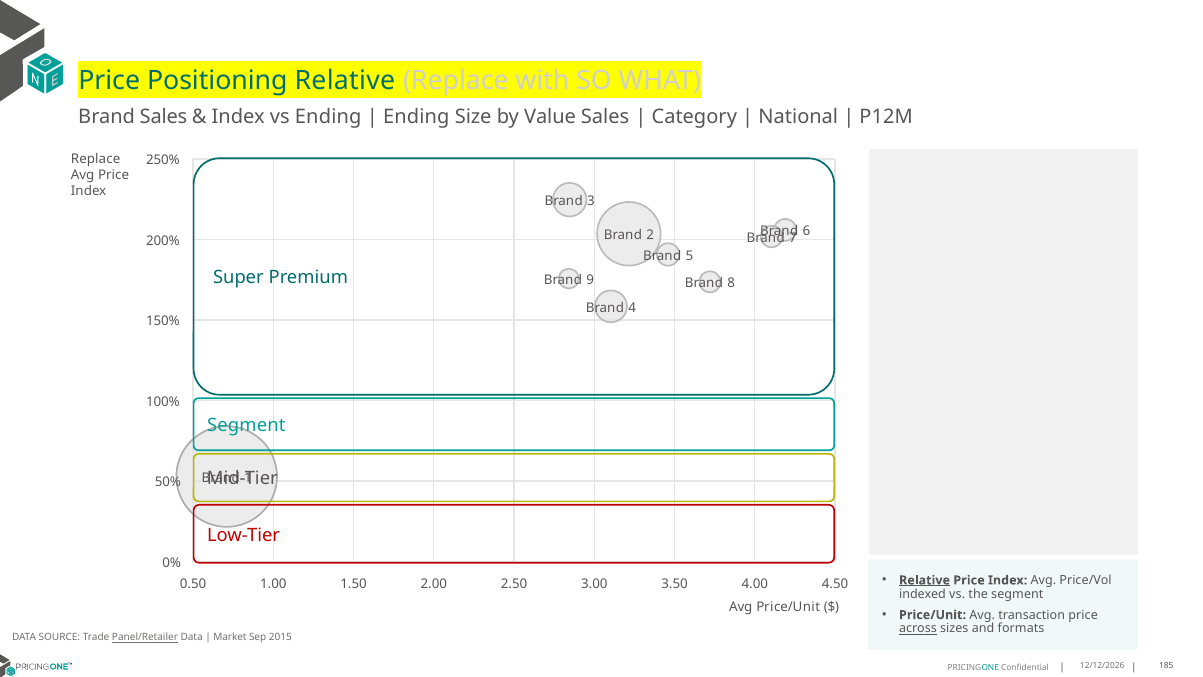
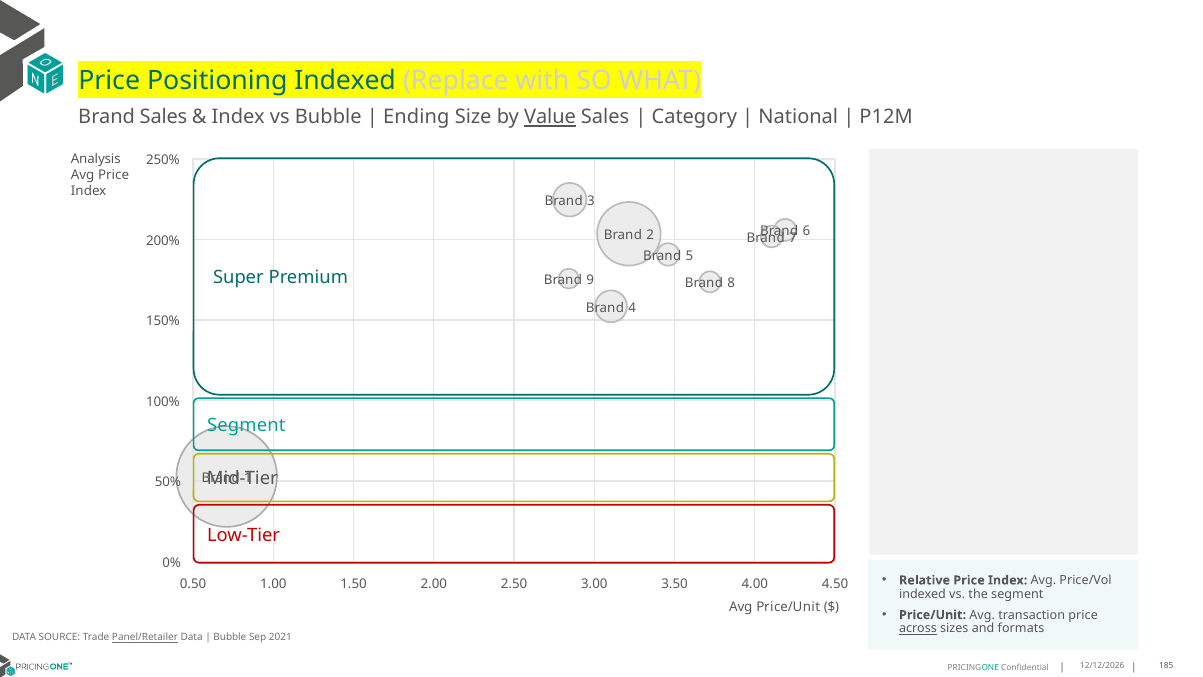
Positioning Relative: Relative -> Indexed
vs Ending: Ending -> Bubble
Value underline: none -> present
Replace at (96, 159): Replace -> Analysis
Relative at (925, 580) underline: present -> none
Market at (230, 637): Market -> Bubble
2015: 2015 -> 2021
